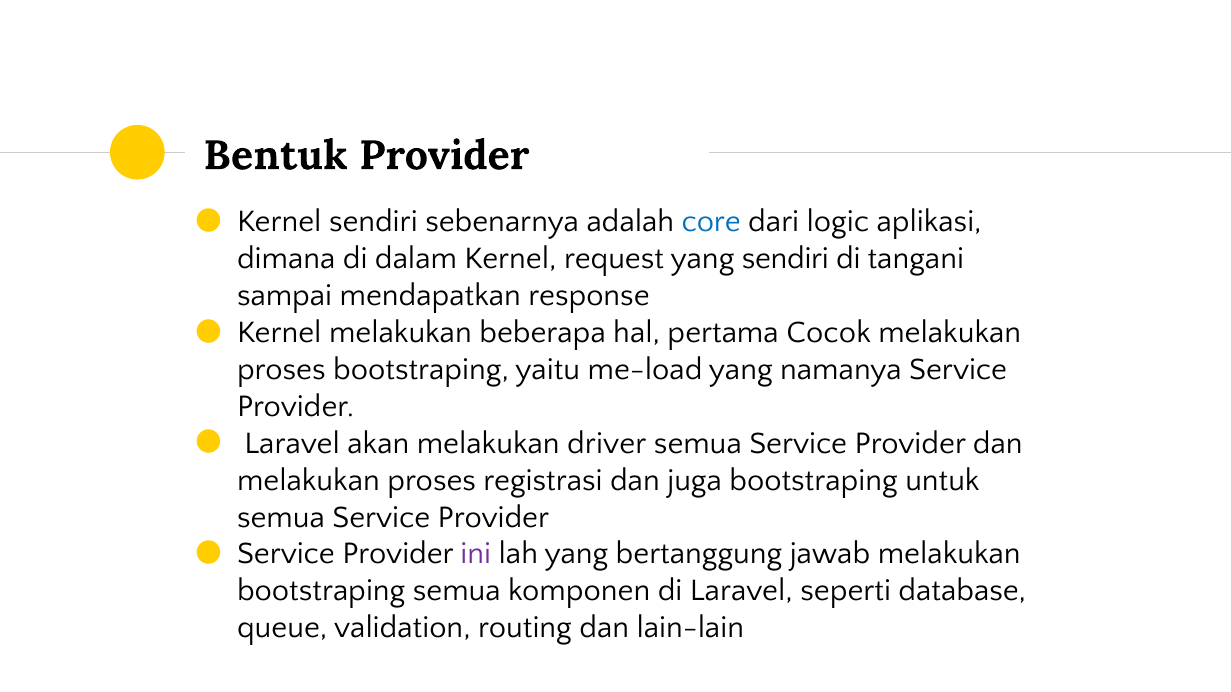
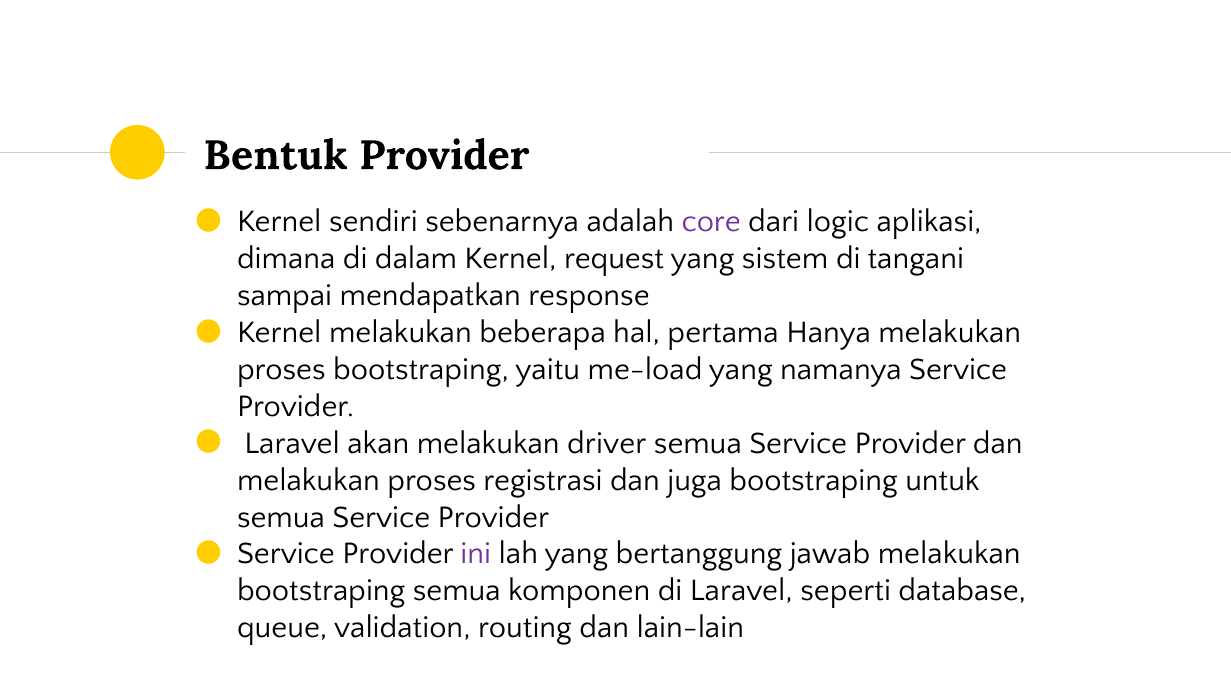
core colour: blue -> purple
yang sendiri: sendiri -> sistem
Cocok: Cocok -> Hanya
